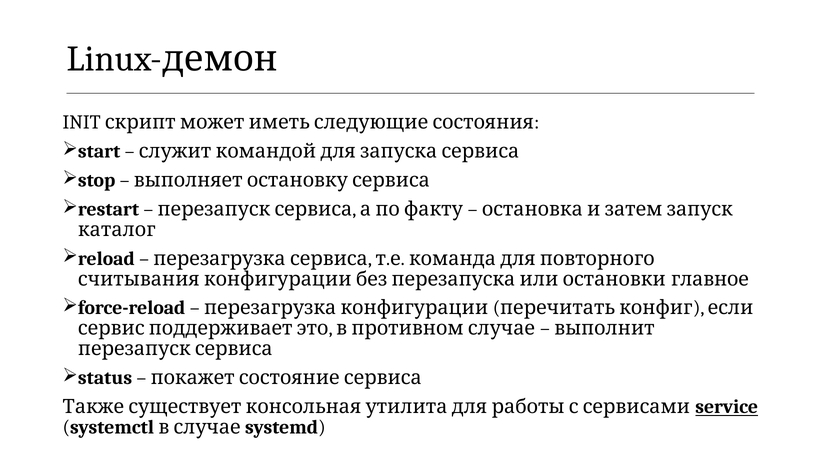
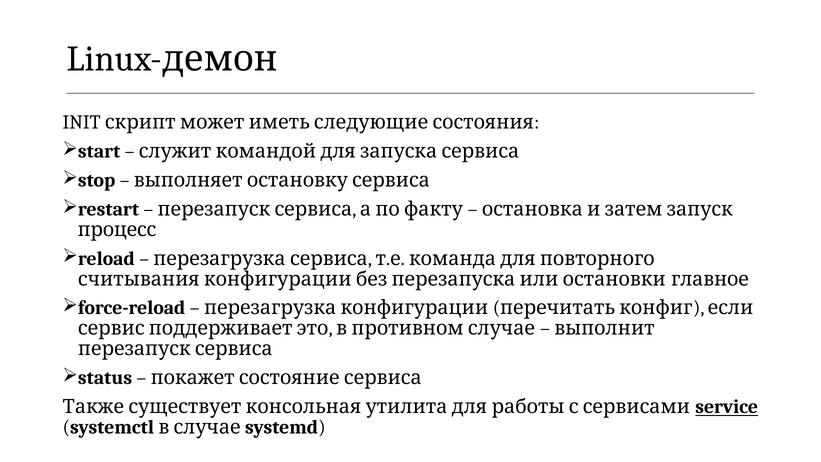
каталог: каталог -> процесс
